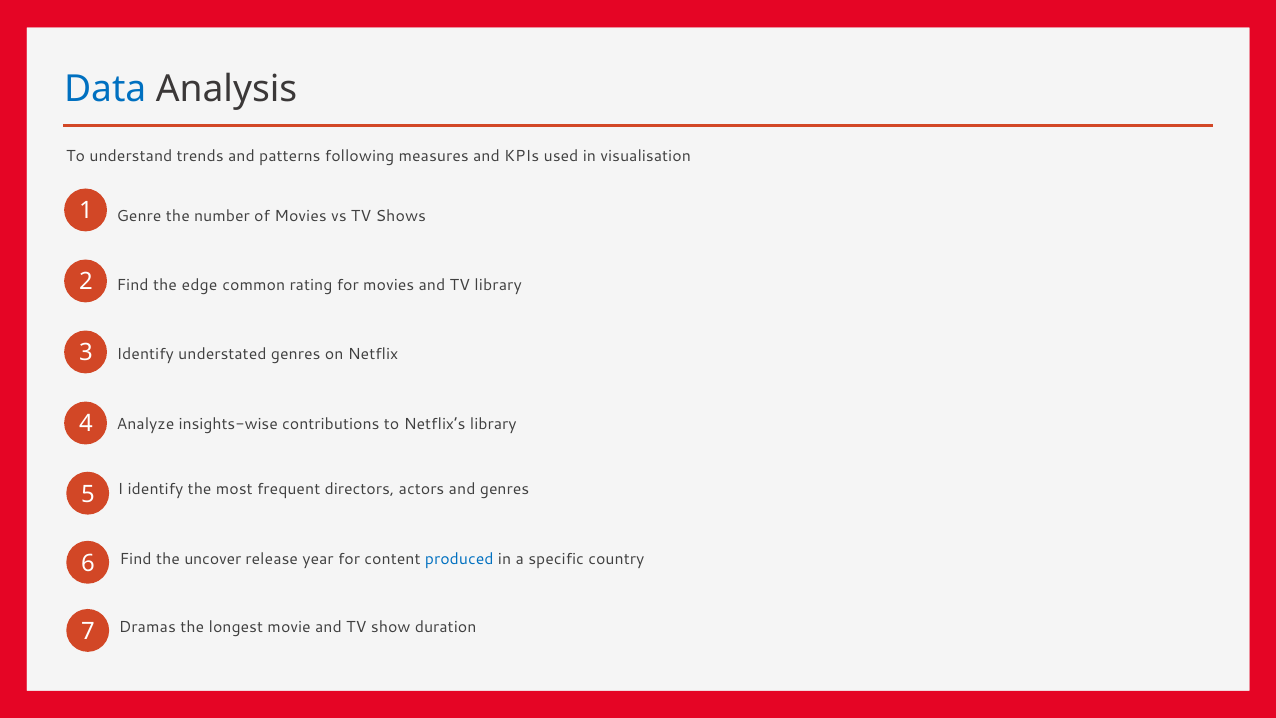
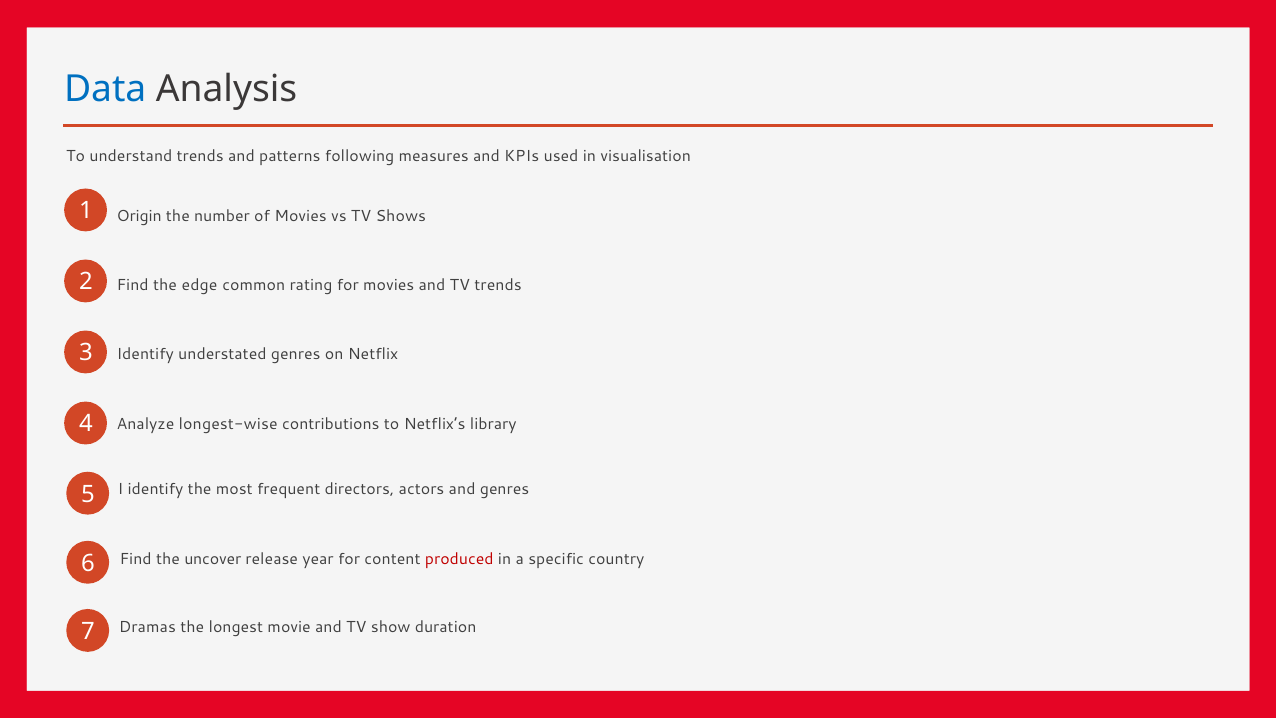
Genre: Genre -> Origin
TV library: library -> trends
insights-wise: insights-wise -> longest-wise
produced colour: blue -> red
